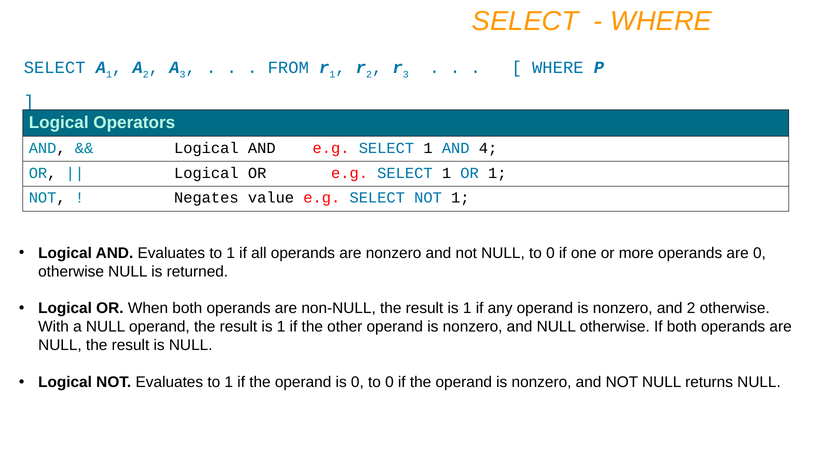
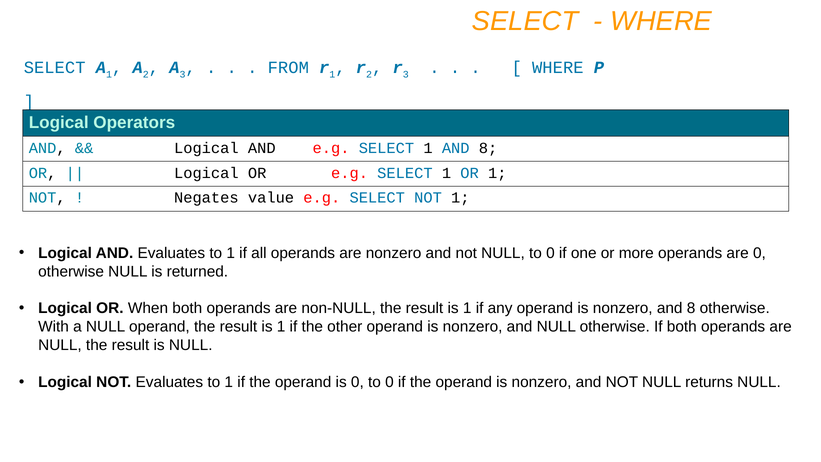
1 AND 4: 4 -> 8
nonzero and 2: 2 -> 8
